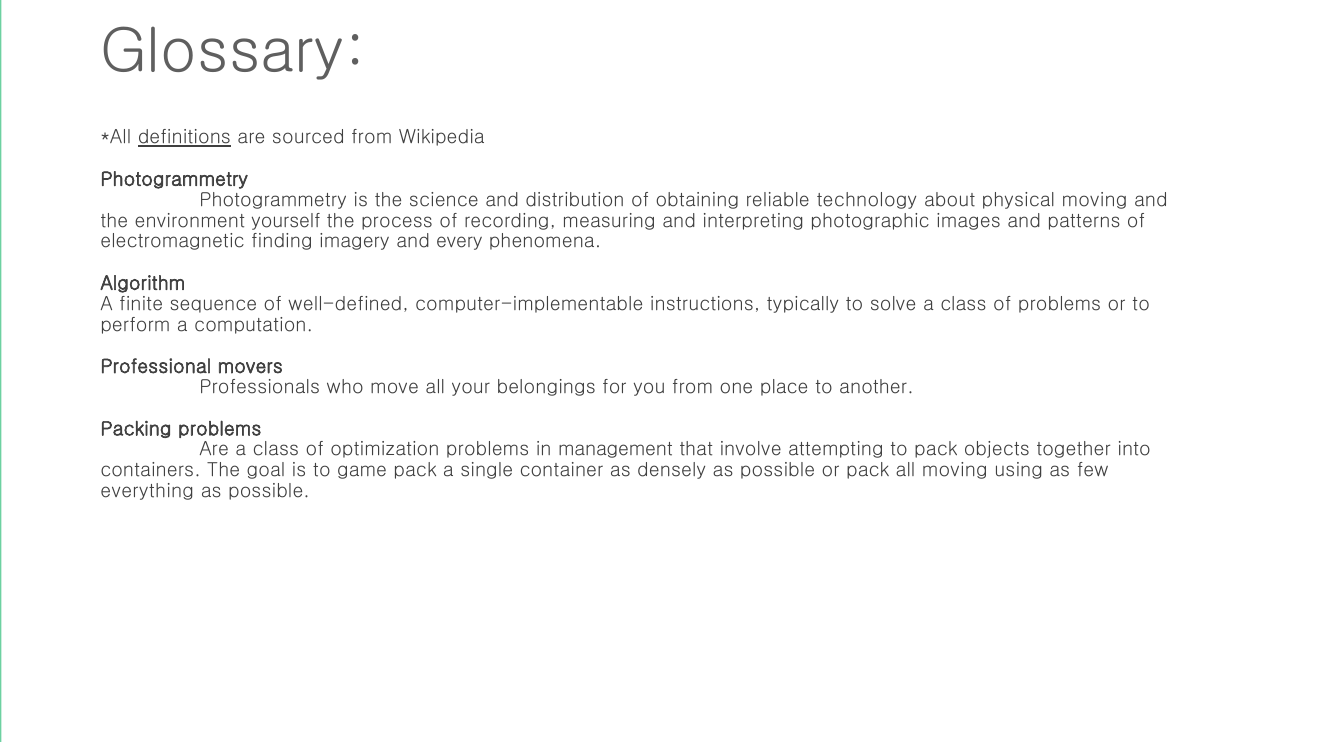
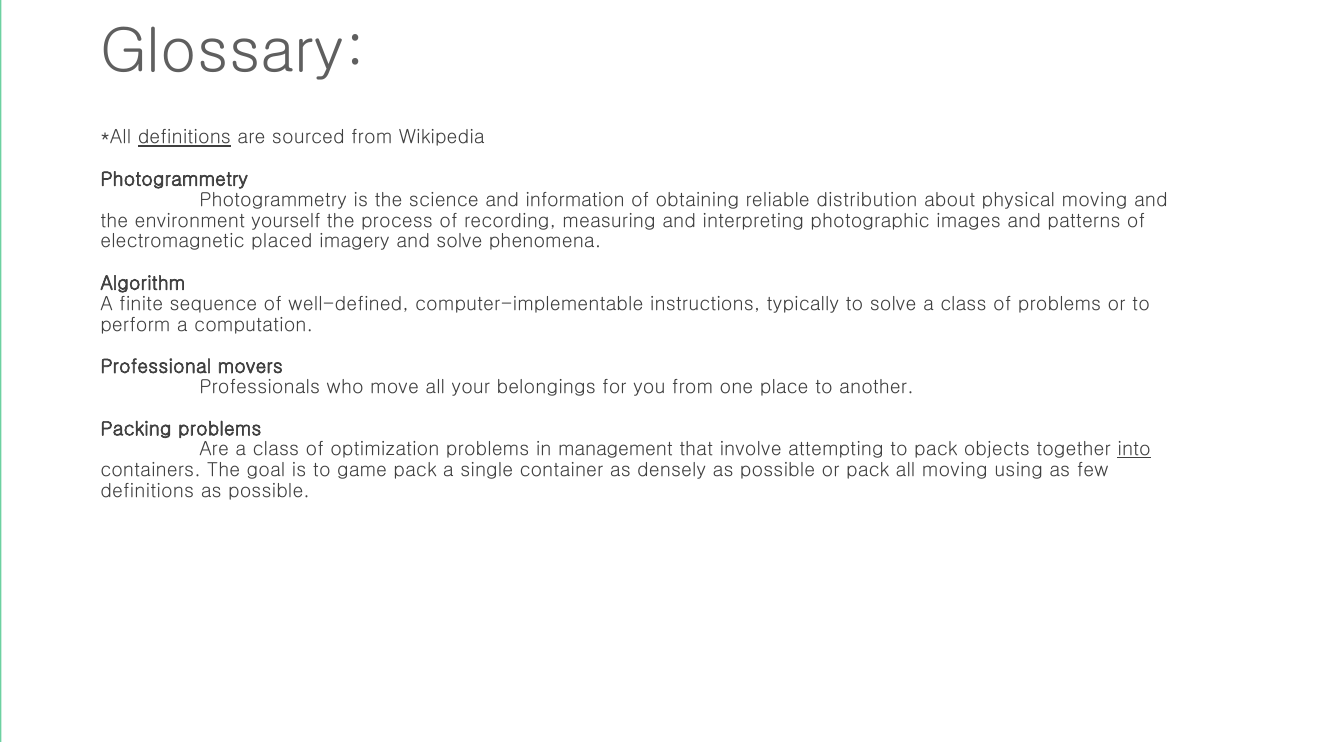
distribution: distribution -> information
technology: technology -> distribution
finding: finding -> placed
and every: every -> solve
into underline: none -> present
everything at (147, 491): everything -> definitions
